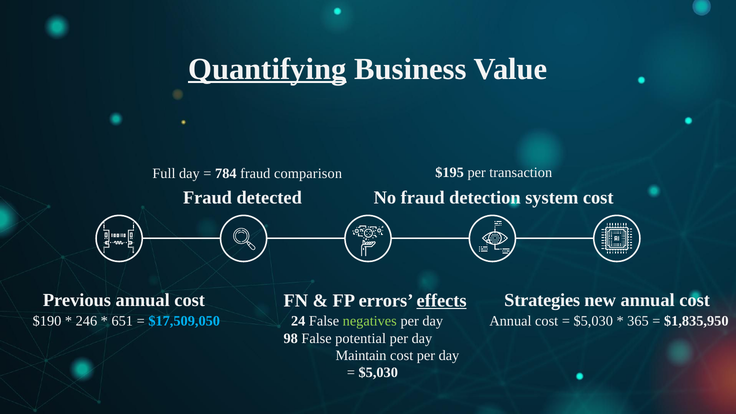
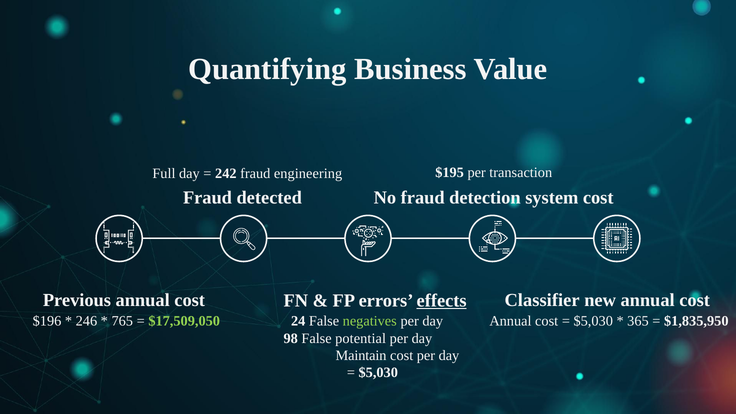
Quantifying underline: present -> none
784: 784 -> 242
comparison: comparison -> engineering
Strategies: Strategies -> Classifier
$190: $190 -> $196
651: 651 -> 765
$17,509,050 colour: light blue -> light green
